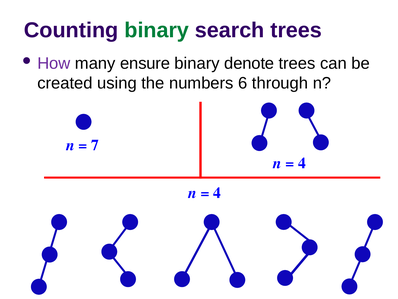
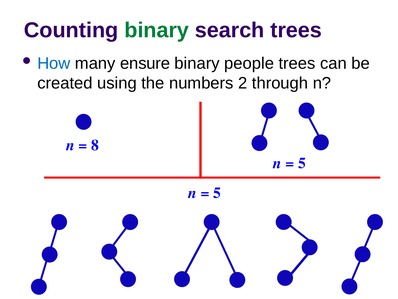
How colour: purple -> blue
denote: denote -> people
6: 6 -> 2
7: 7 -> 8
4 at (302, 163): 4 -> 5
4 at (217, 193): 4 -> 5
